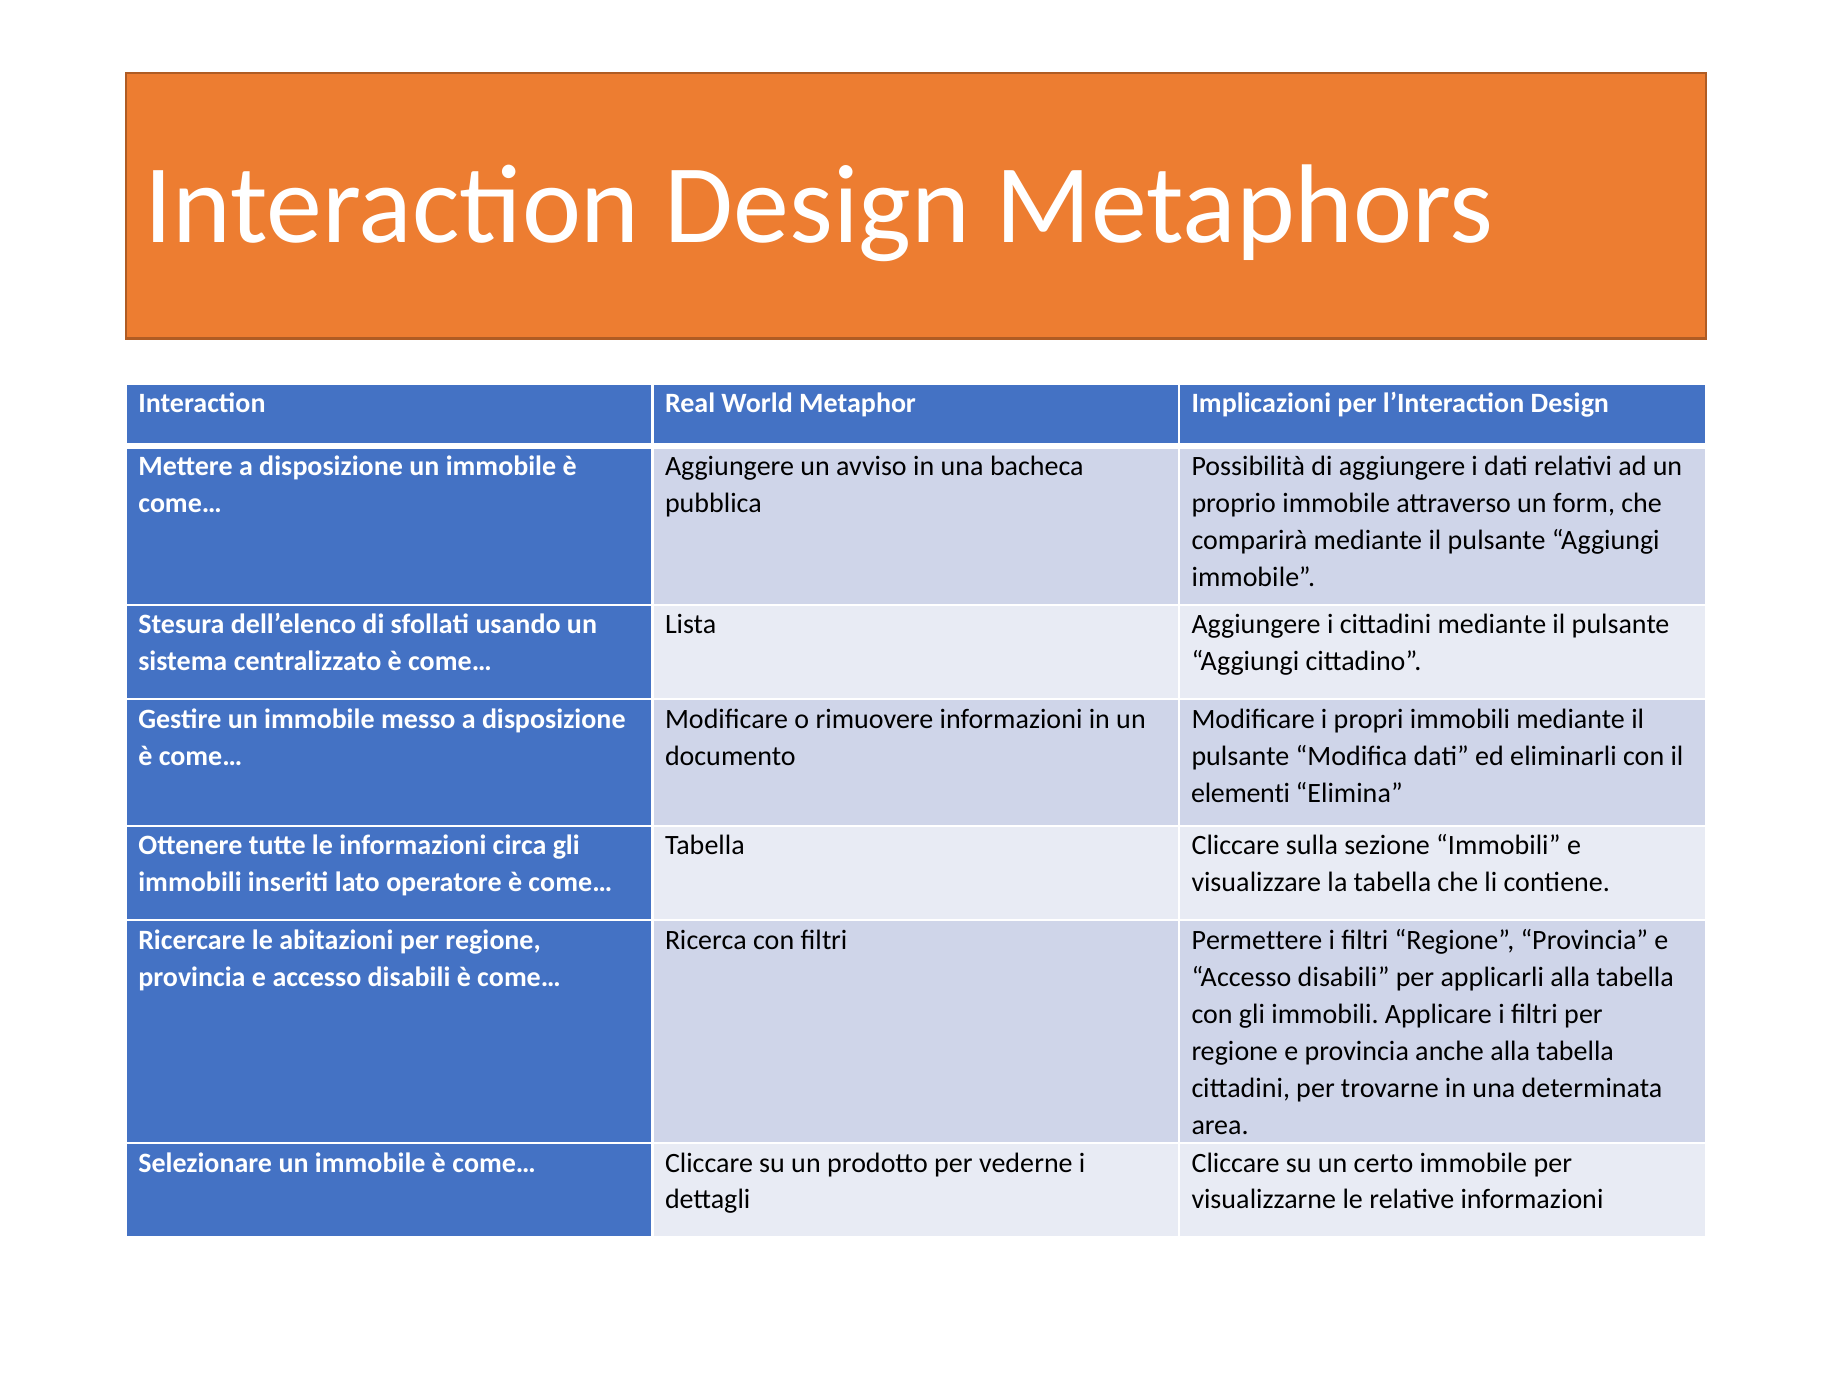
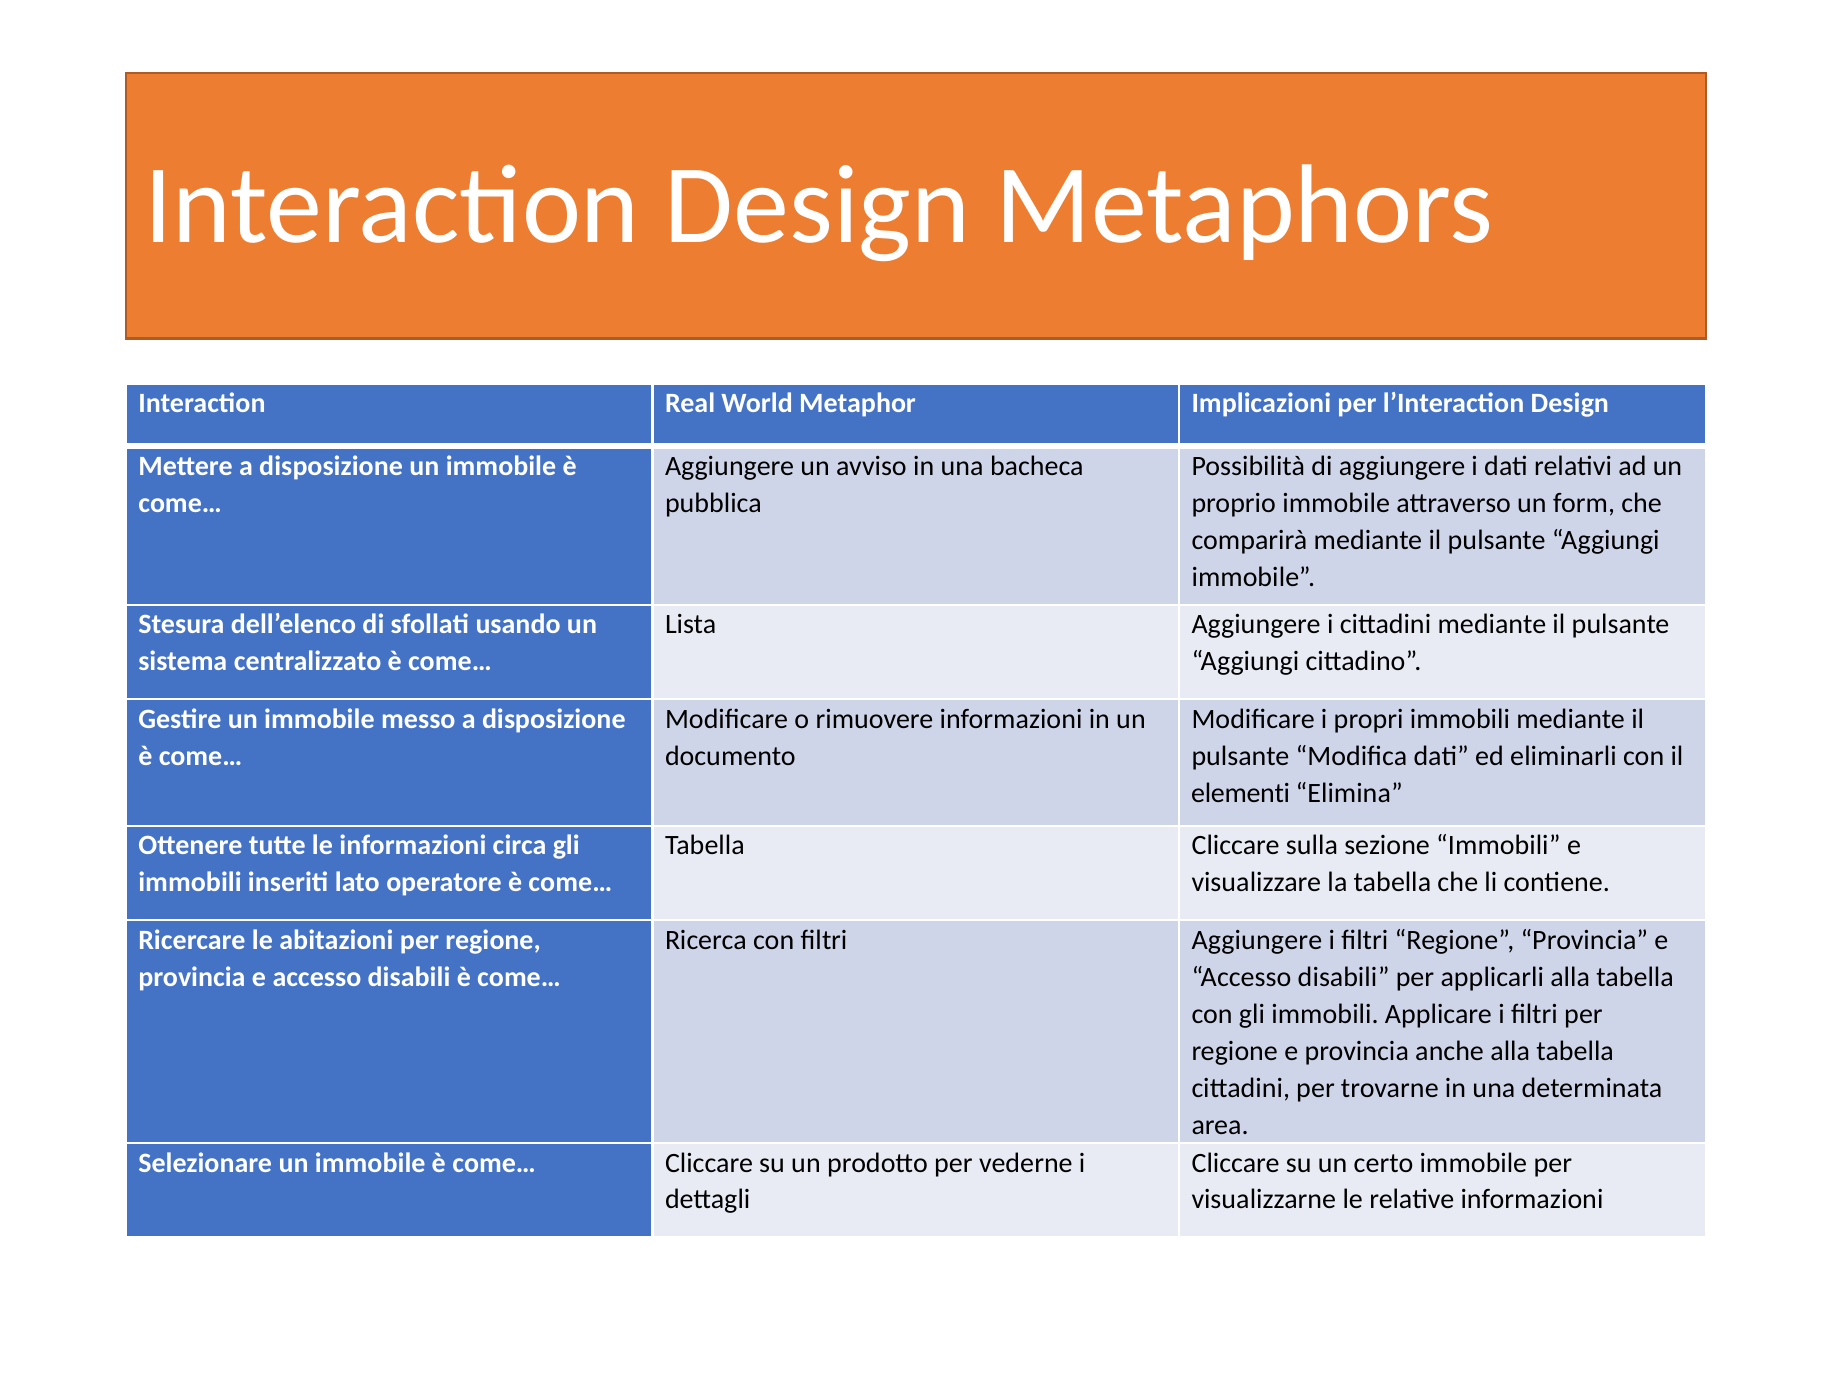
filtri Permettere: Permettere -> Aggiungere
